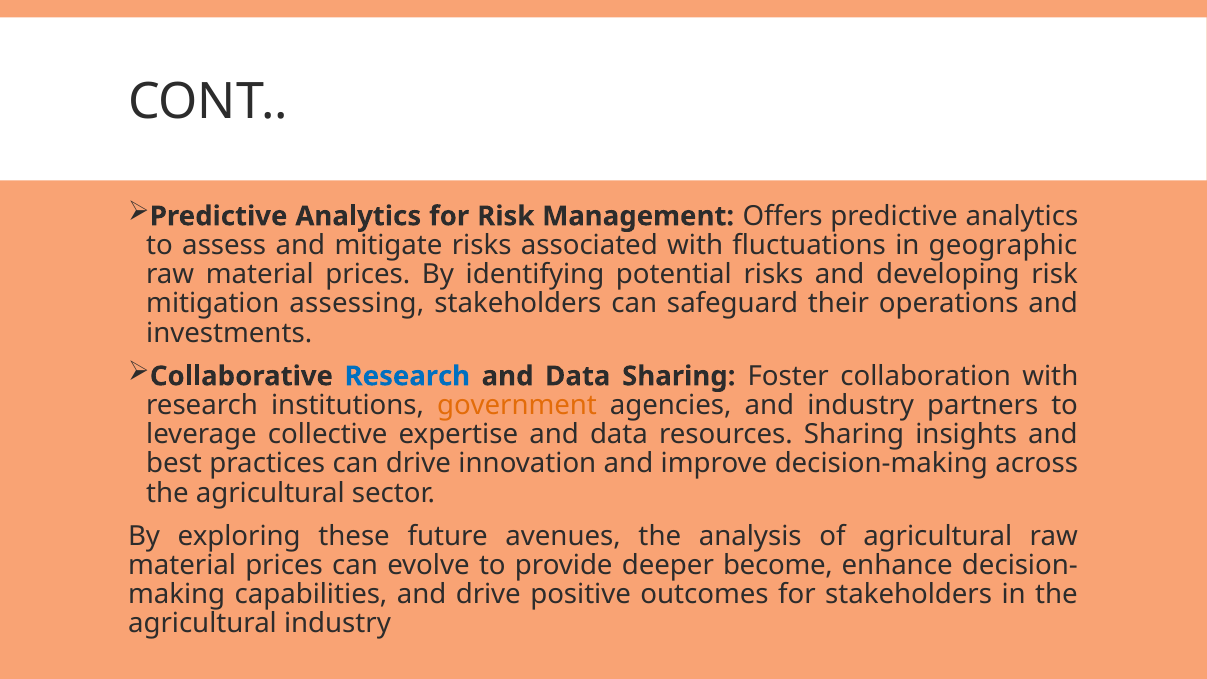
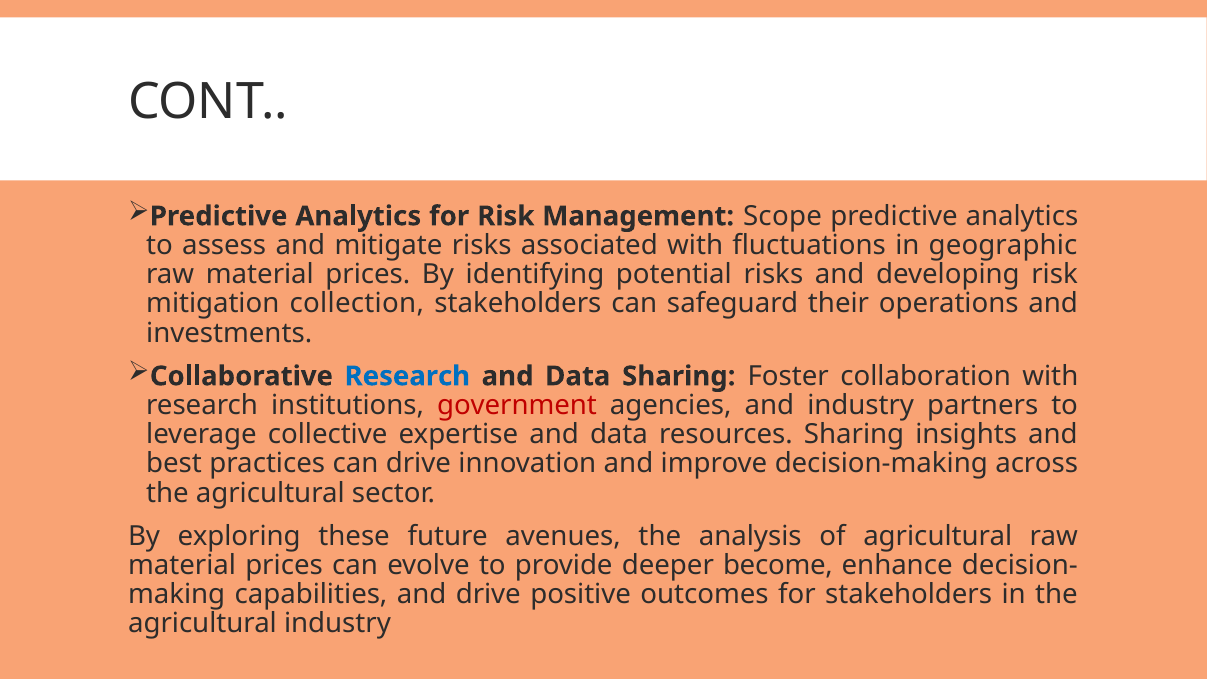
Offers: Offers -> Scope
assessing: assessing -> collection
government colour: orange -> red
